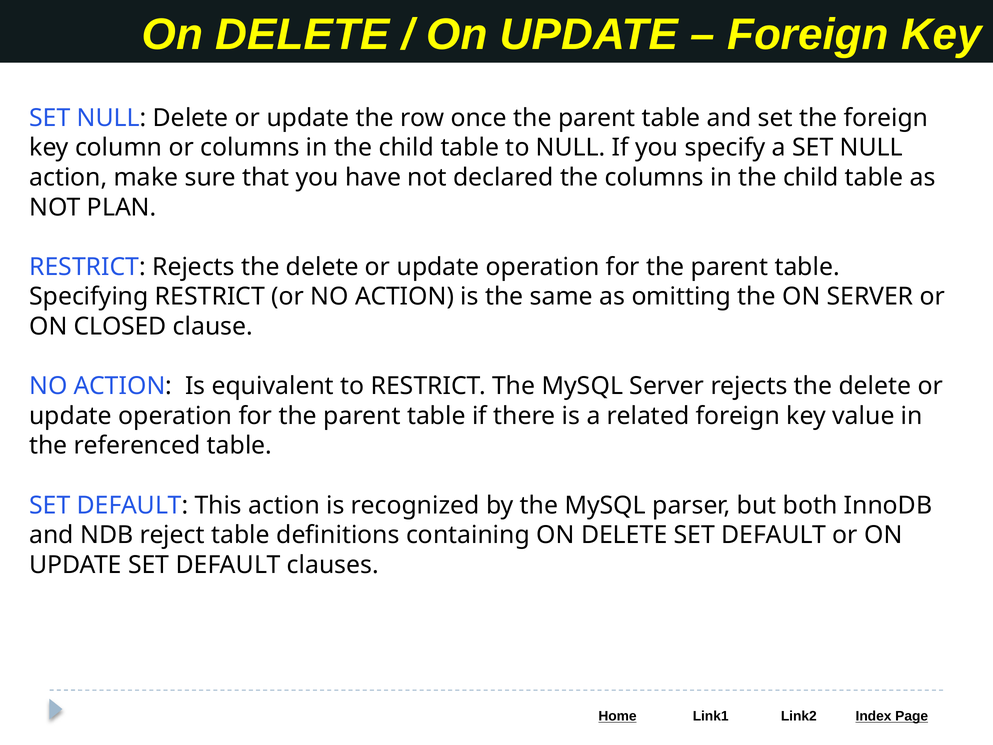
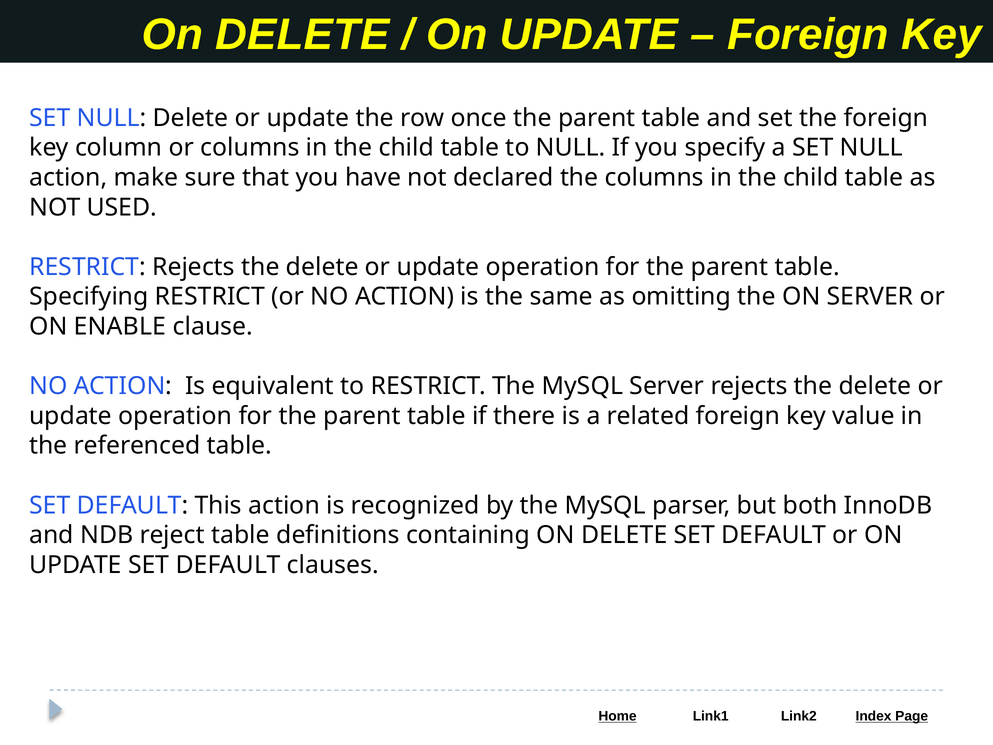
PLAN: PLAN -> USED
CLOSED: CLOSED -> ENABLE
